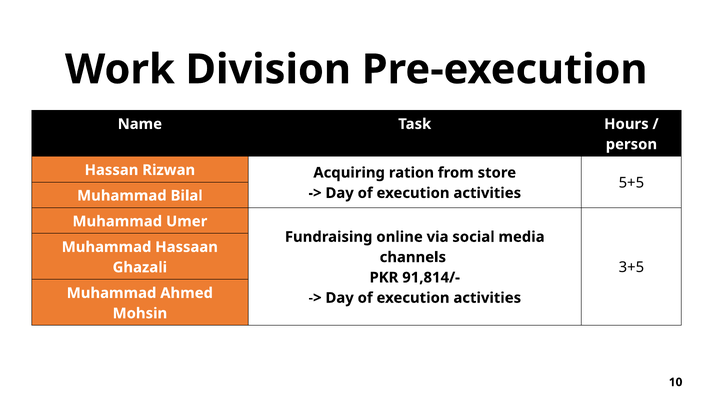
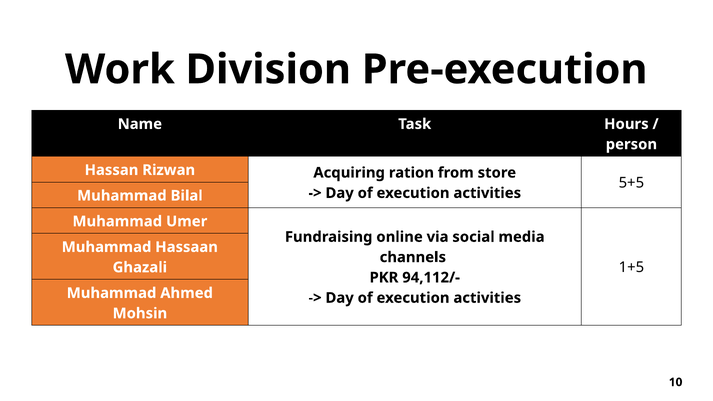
3+5: 3+5 -> 1+5
91,814/-: 91,814/- -> 94,112/-
